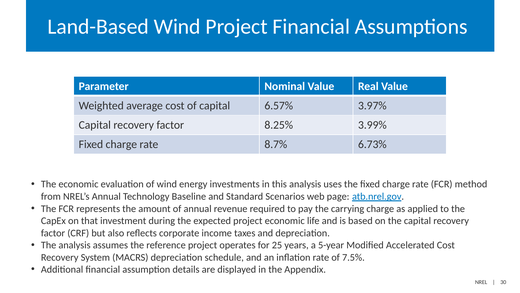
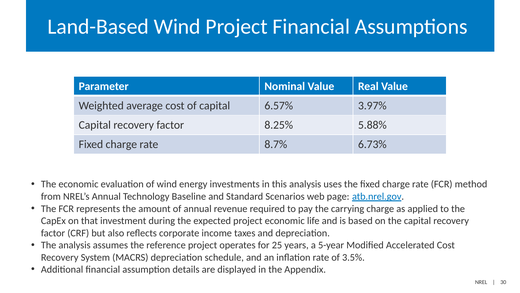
3.99%: 3.99% -> 5.88%
7.5%: 7.5% -> 3.5%
